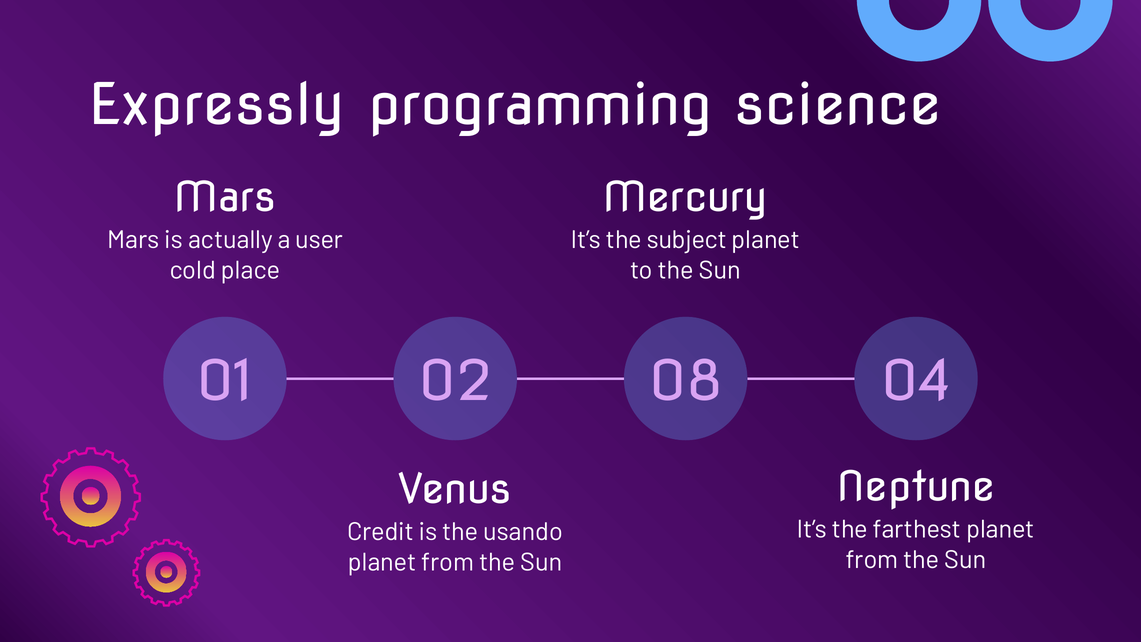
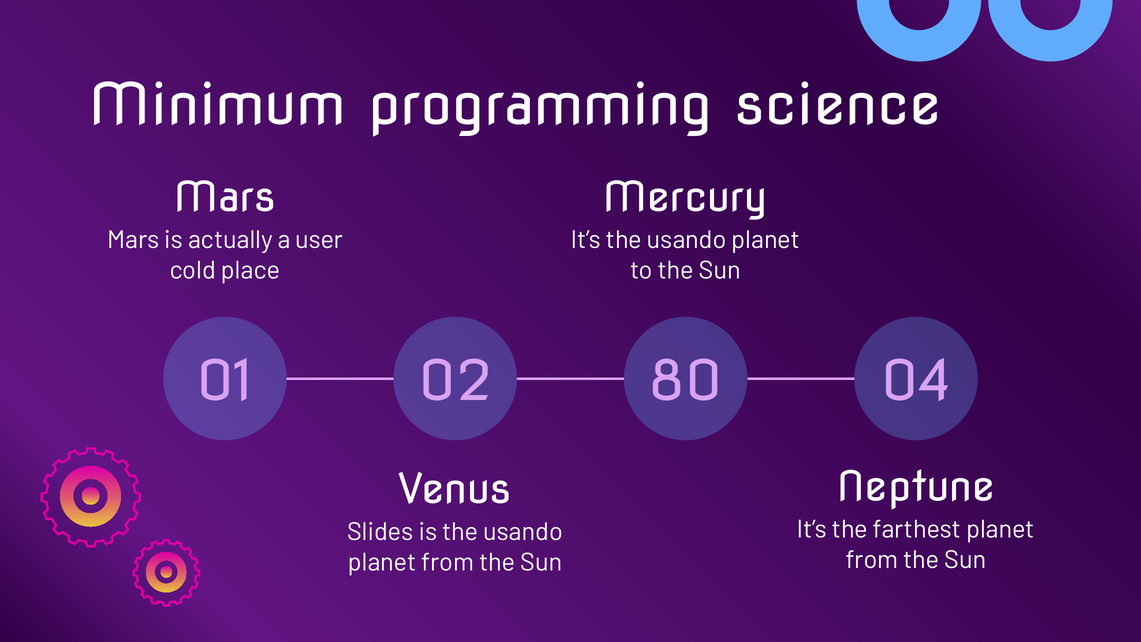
Expressly: Expressly -> Minimum
It’s the subject: subject -> usando
08: 08 -> 80
Credit: Credit -> Slides
